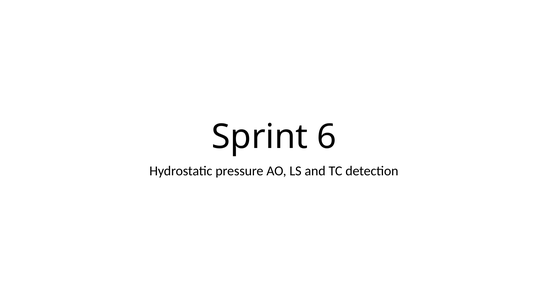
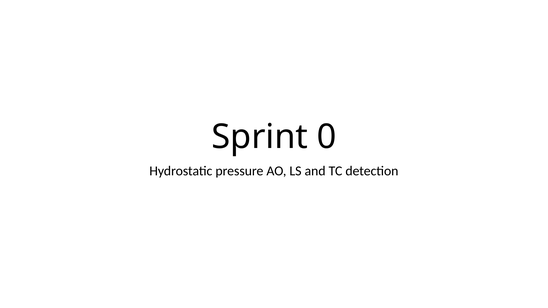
6: 6 -> 0
